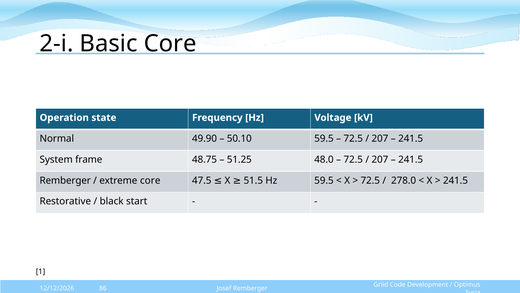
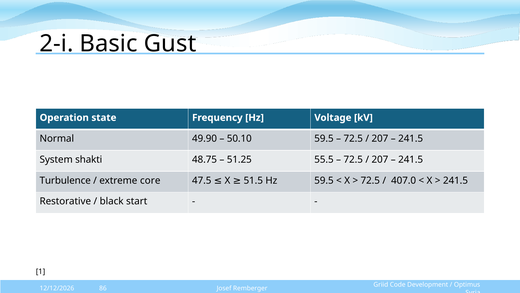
Basic Core: Core -> Gust
frame: frame -> shakti
48.0: 48.0 -> 55.5
278.0: 278.0 -> 407.0
Remberger at (65, 180): Remberger -> Turbulence
